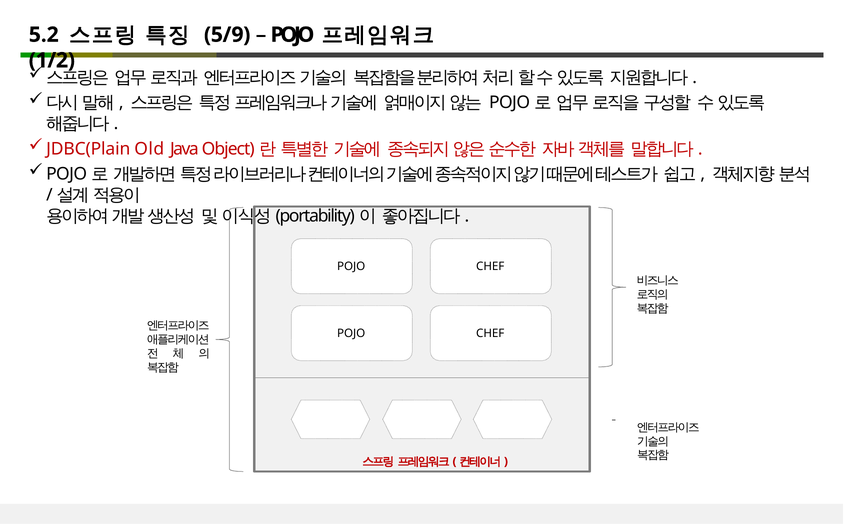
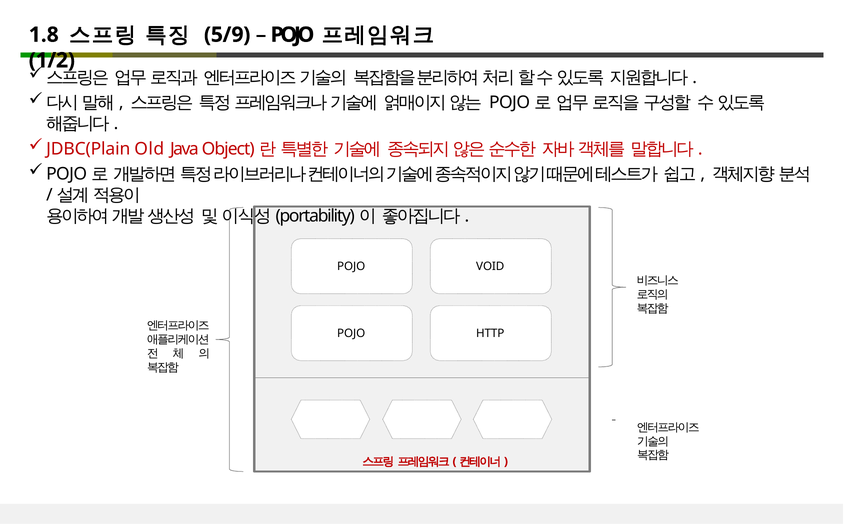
5.2: 5.2 -> 1.8
CHEF at (490, 266): CHEF -> VOID
CHEF at (490, 333): CHEF -> HTTP
